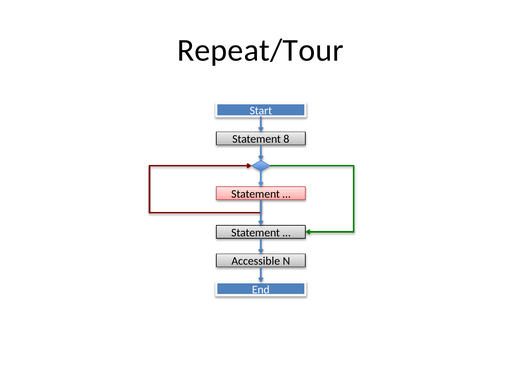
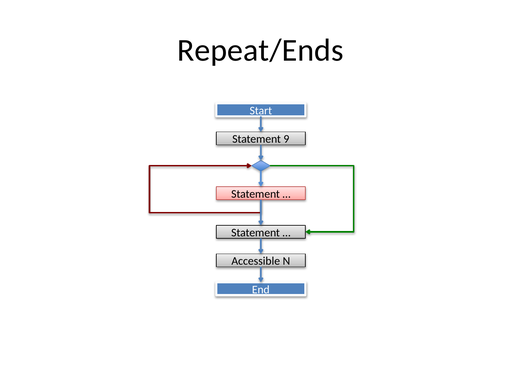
Repeat/Tour: Repeat/Tour -> Repeat/Ends
8: 8 -> 9
